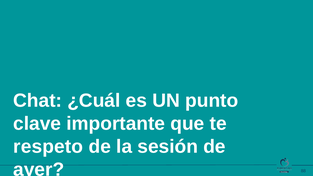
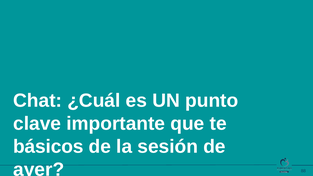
respeto: respeto -> básicos
